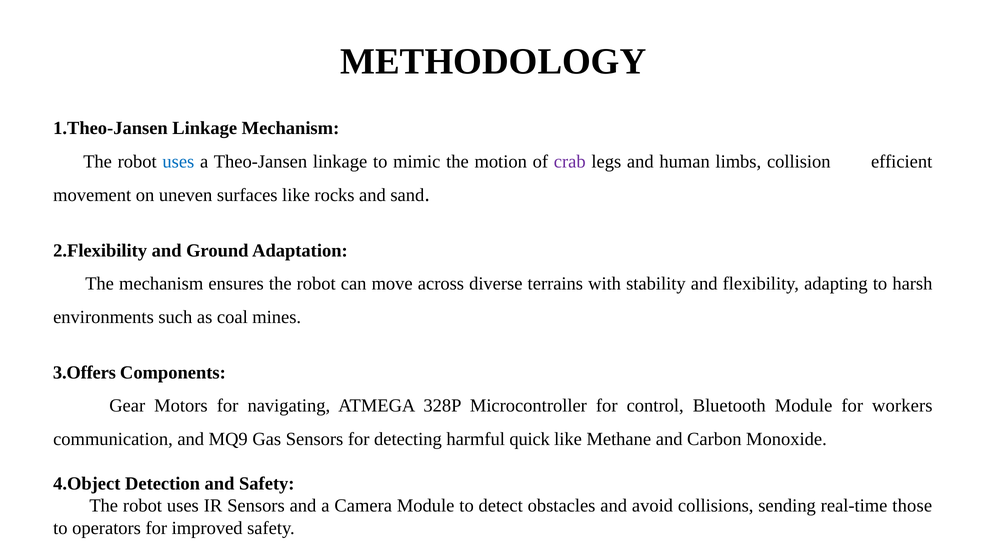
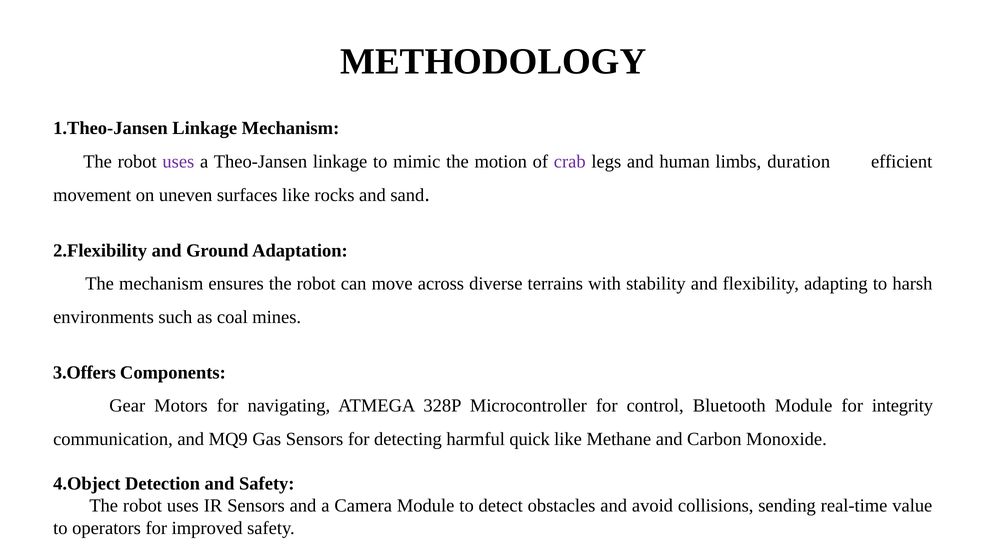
uses at (178, 162) colour: blue -> purple
collision: collision -> duration
workers: workers -> integrity
those: those -> value
